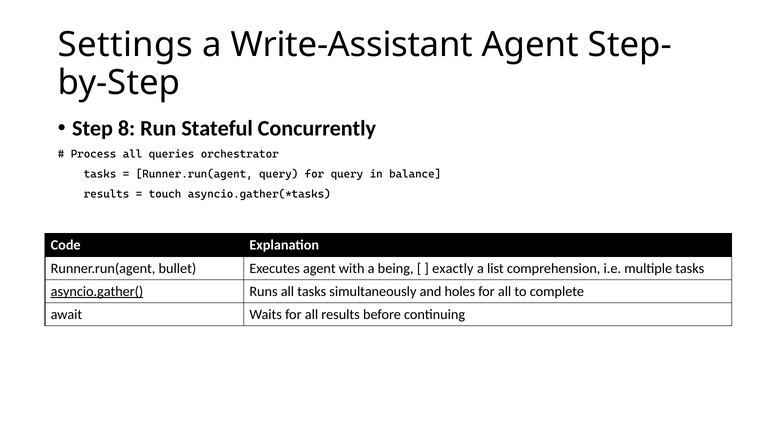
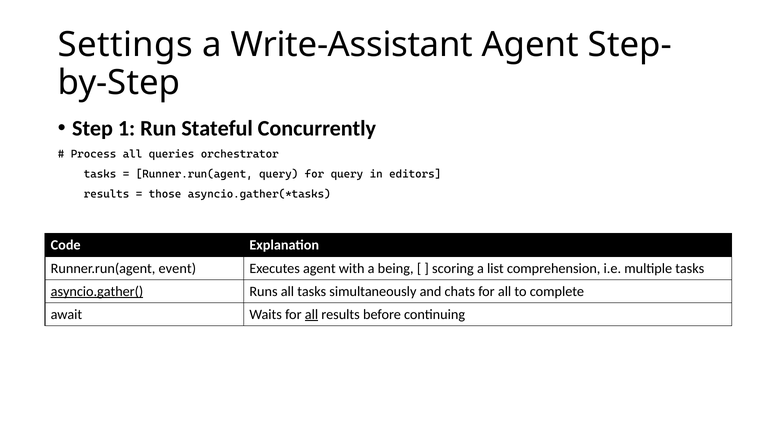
8: 8 -> 1
balance: balance -> editors
touch: touch -> those
bullet: bullet -> event
exactly: exactly -> scoring
holes: holes -> chats
all at (311, 314) underline: none -> present
